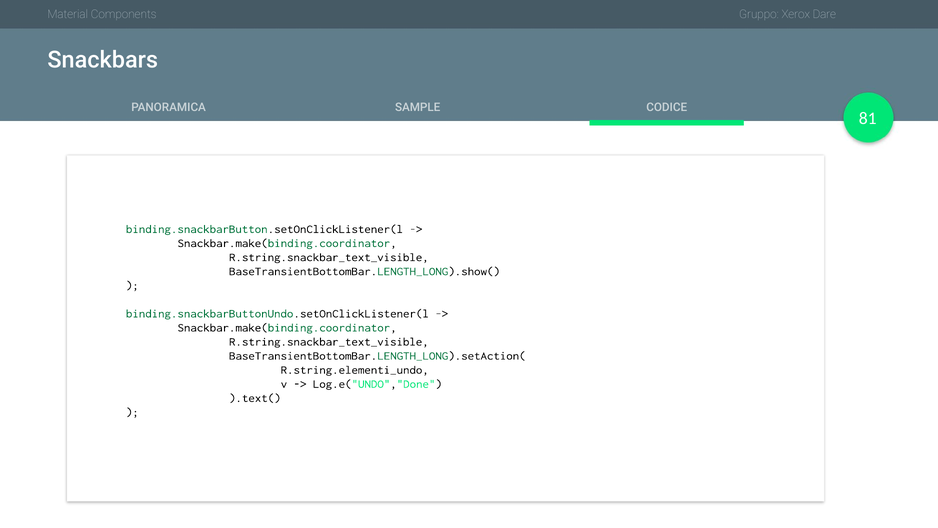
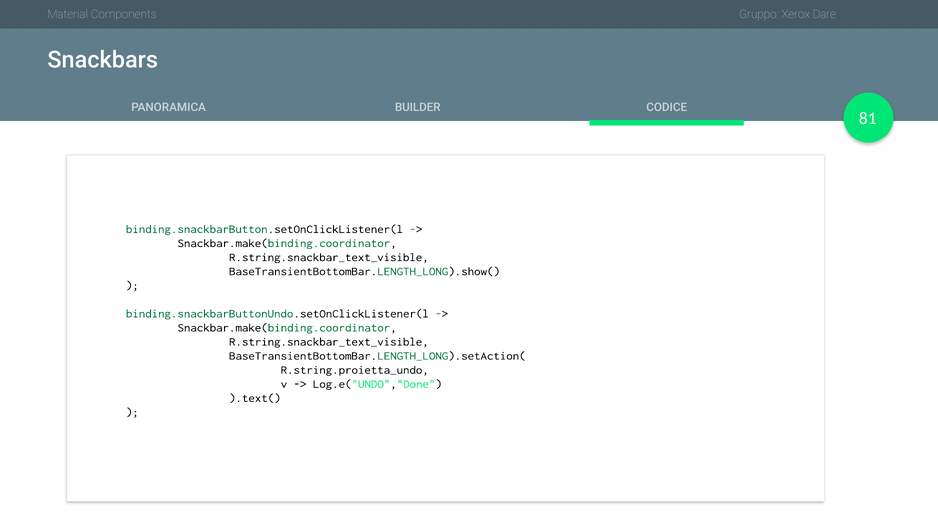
SAMPLE: SAMPLE -> BUILDER
R.string.elementi_undo: R.string.elementi_undo -> R.string.proietta_undo
